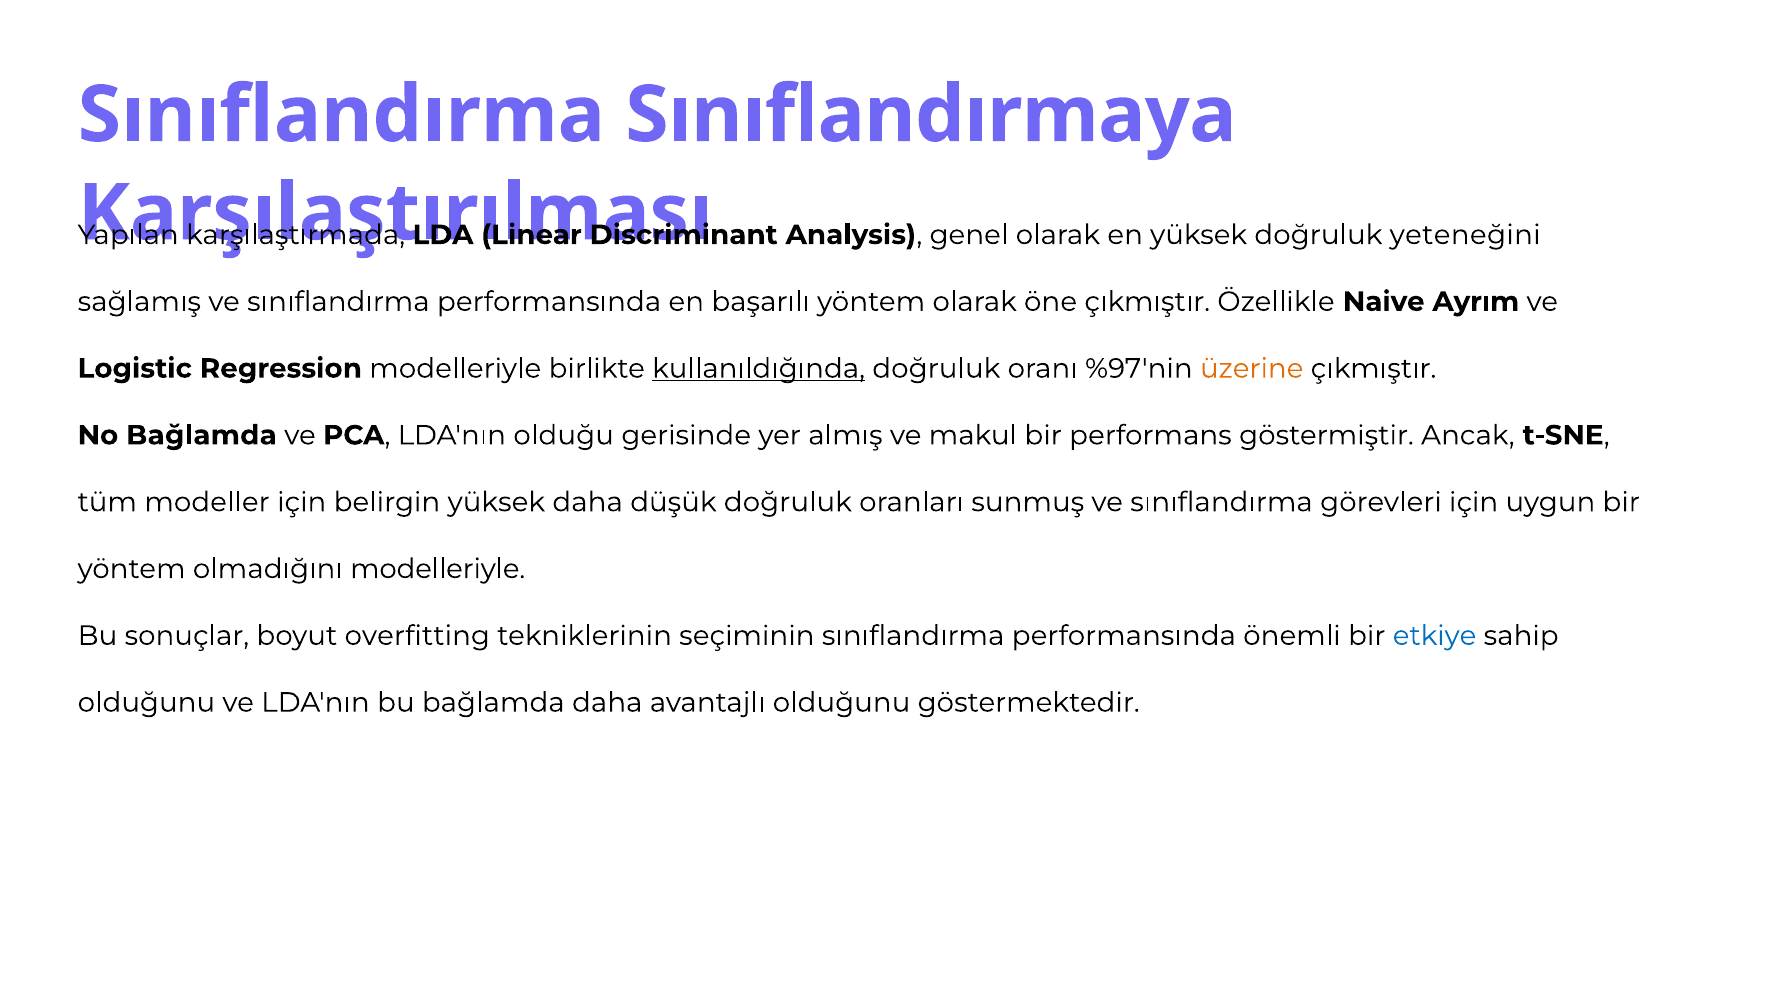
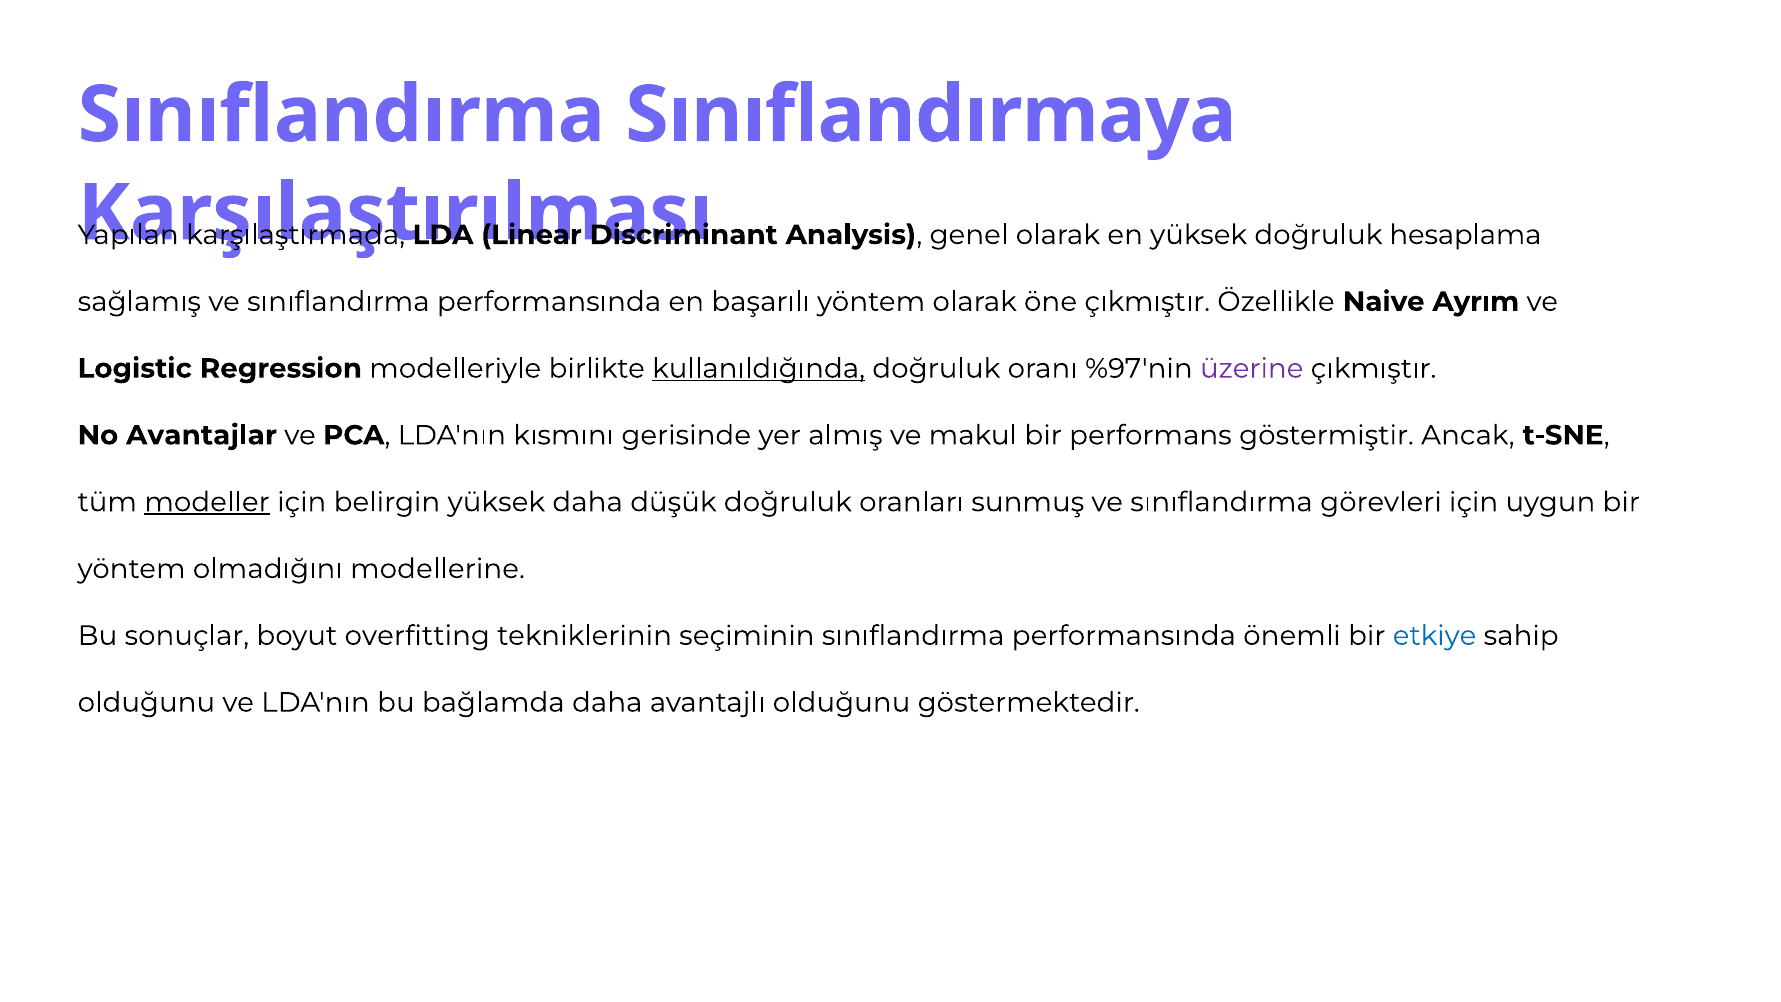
yeteneğini: yeteneğini -> hesaplama
üzerine colour: orange -> purple
No Bağlamda: Bağlamda -> Avantajlar
olduğu: olduğu -> kısmını
modeller underline: none -> present
olmadığını modelleriyle: modelleriyle -> modellerine
